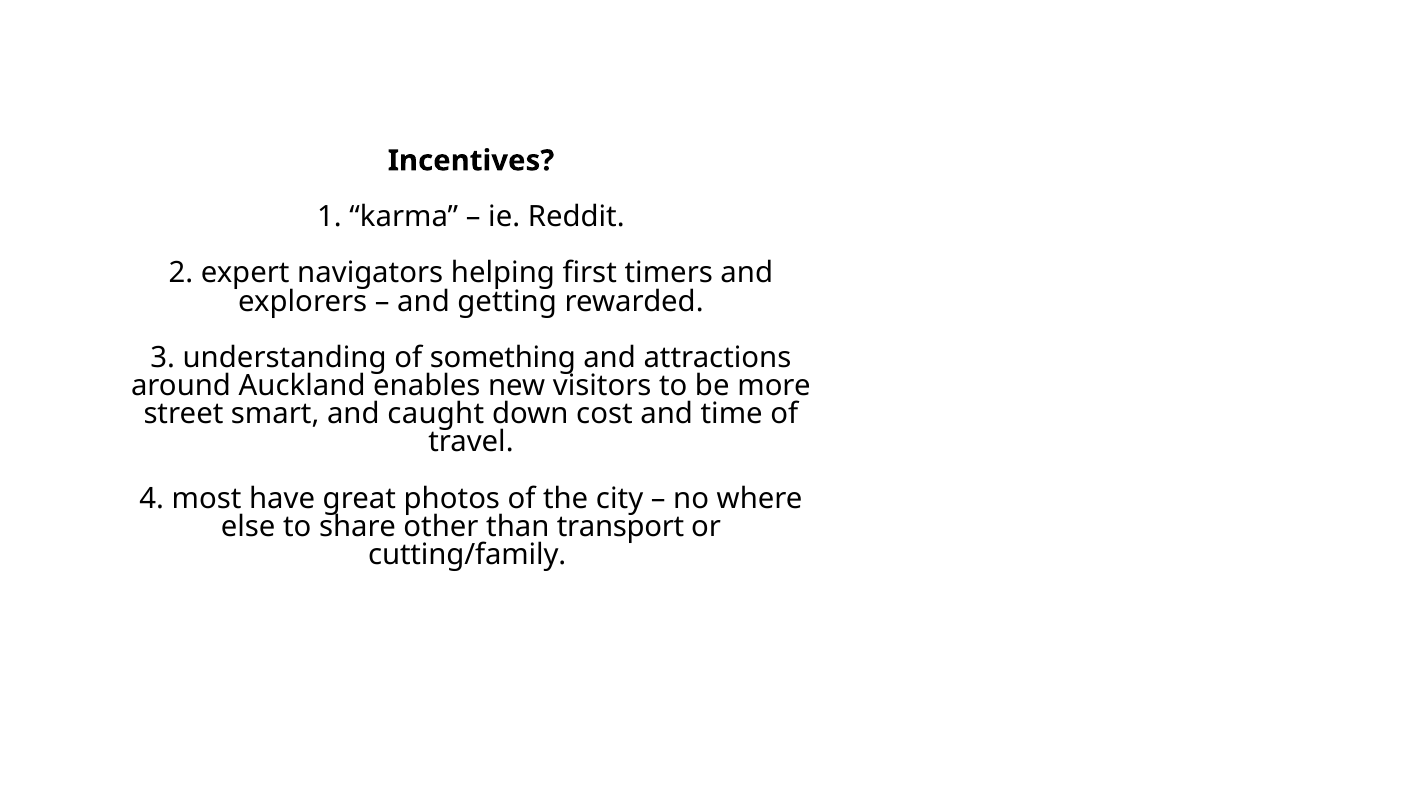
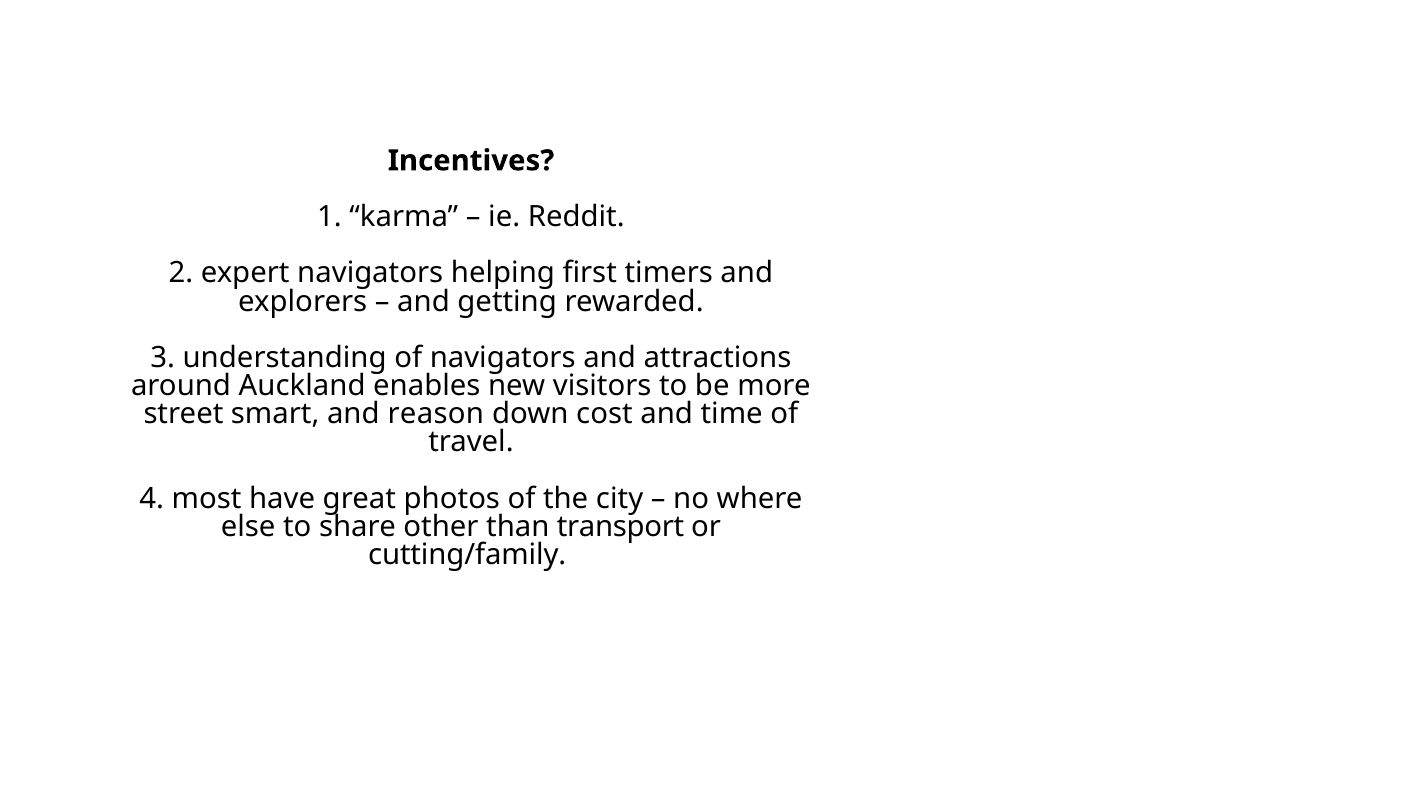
of something: something -> navigators
caught: caught -> reason
